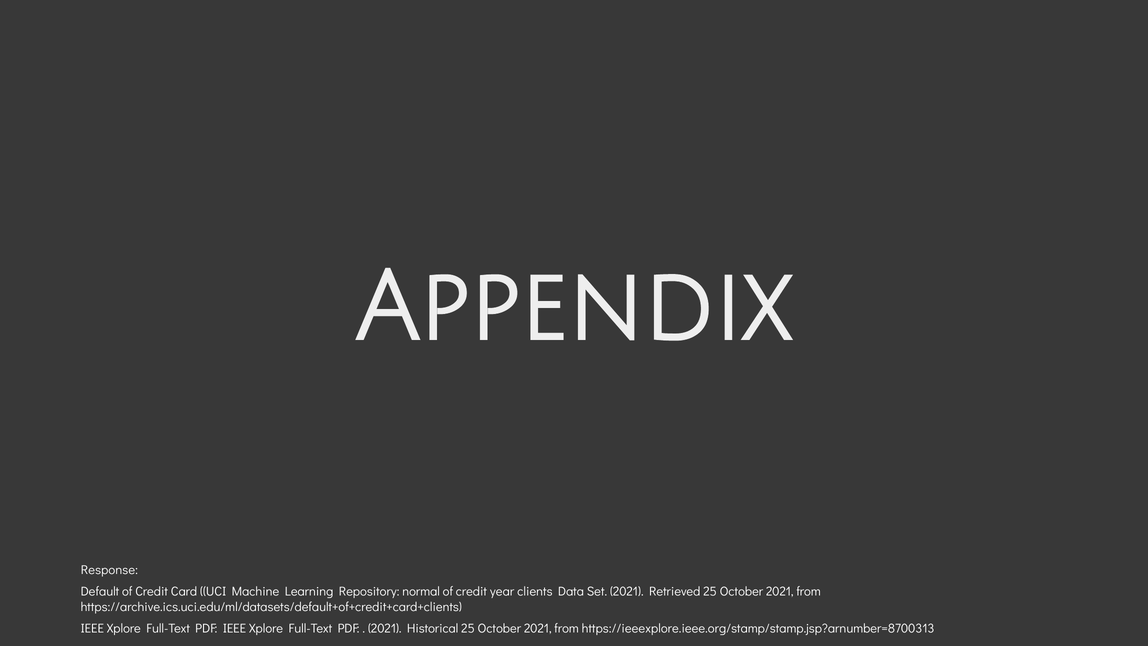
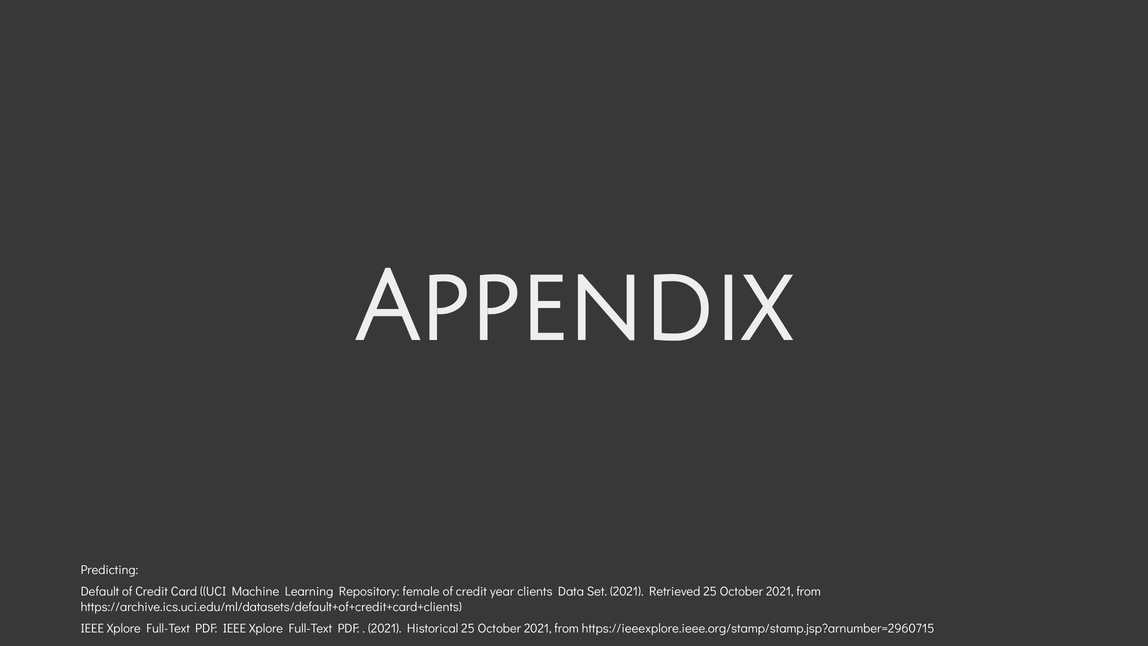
Response: Response -> Predicting
normal: normal -> female
https://ieeexplore.ieee.org/stamp/stamp.jsp?arnumber=8700313: https://ieeexplore.ieee.org/stamp/stamp.jsp?arnumber=8700313 -> https://ieeexplore.ieee.org/stamp/stamp.jsp?arnumber=2960715
